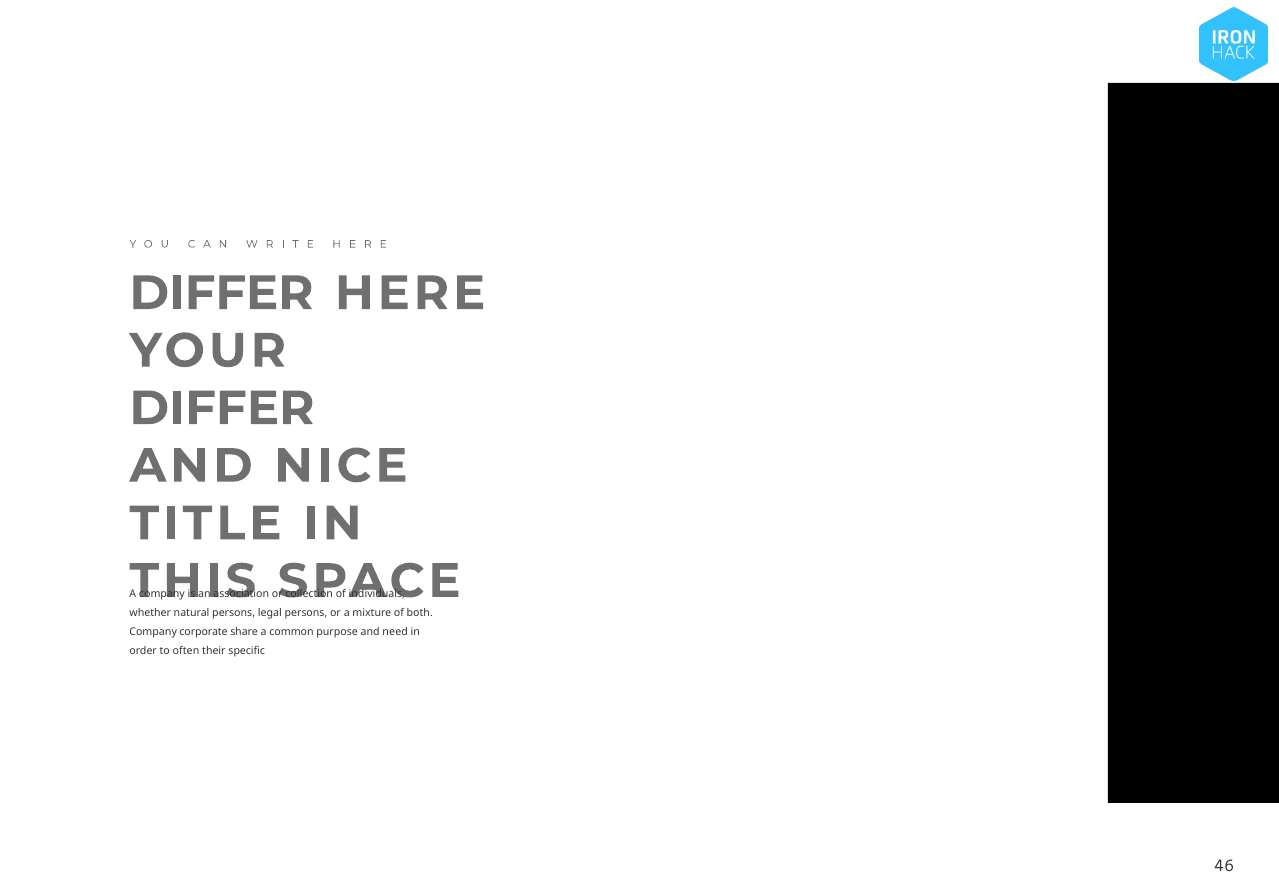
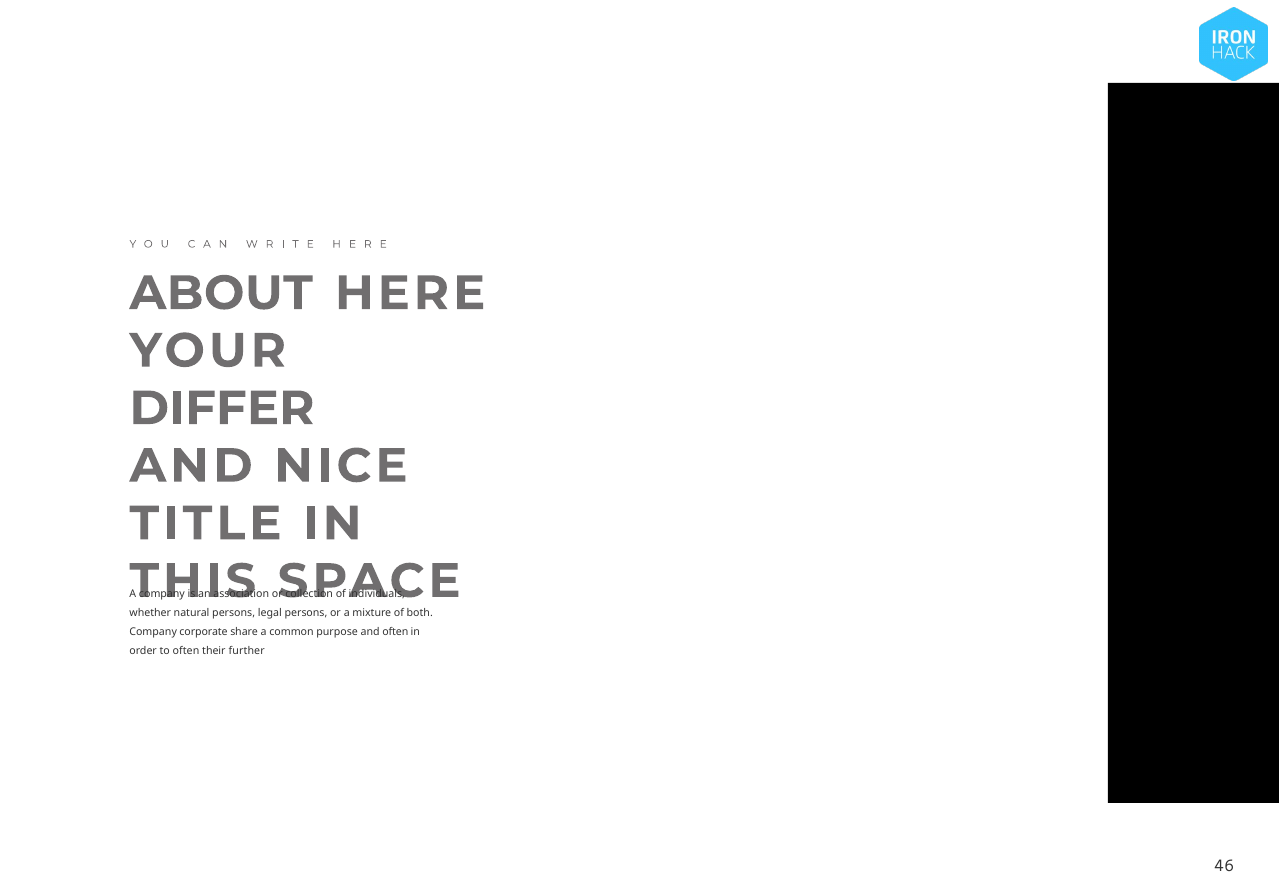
DIFFER at (221, 293): DIFFER -> ABOUT
and need: need -> often
specific: specific -> further
